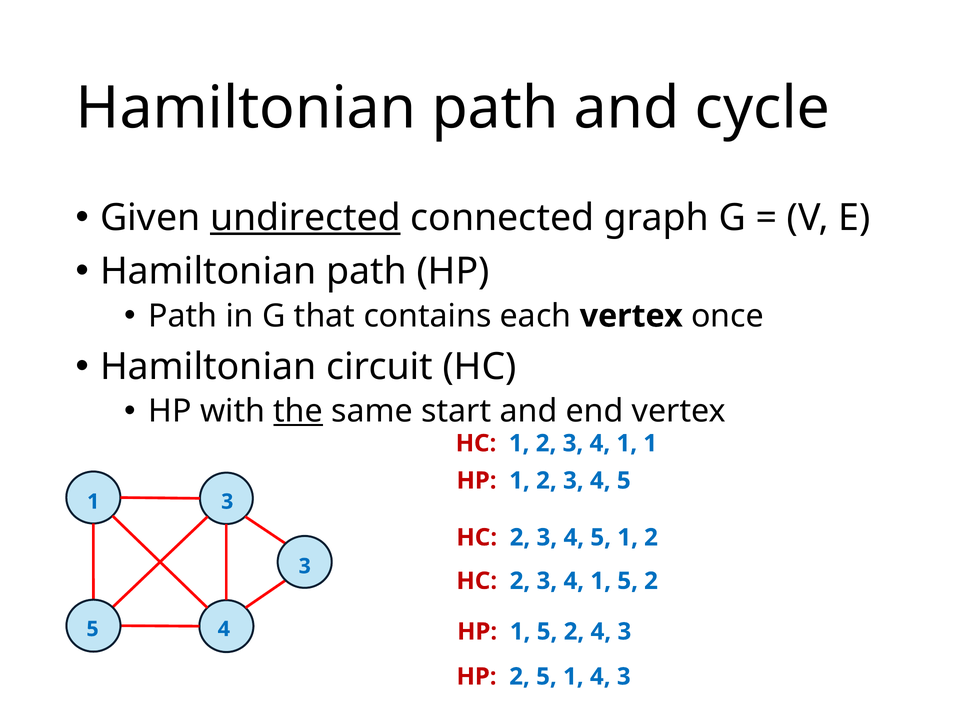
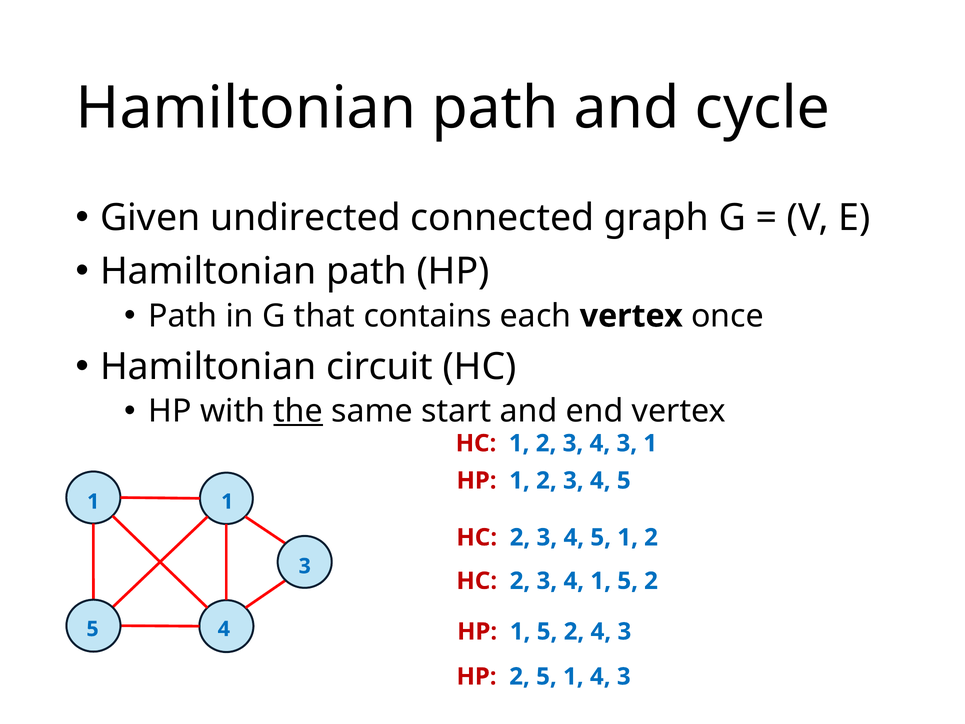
undirected underline: present -> none
1 at (627, 443): 1 -> 3
1 3: 3 -> 1
